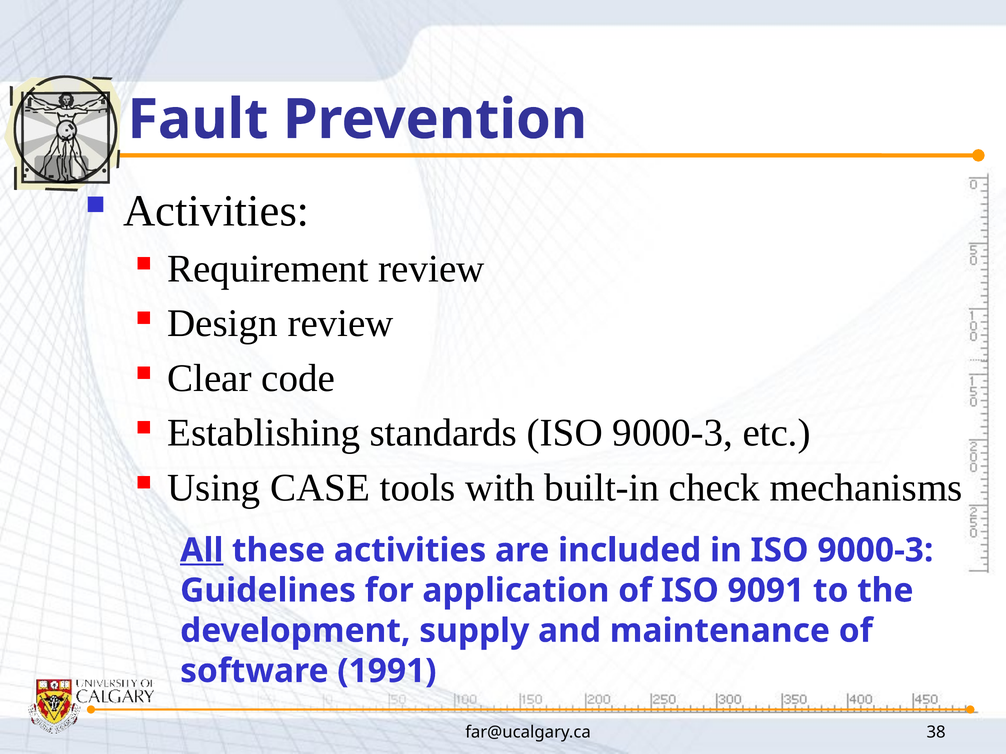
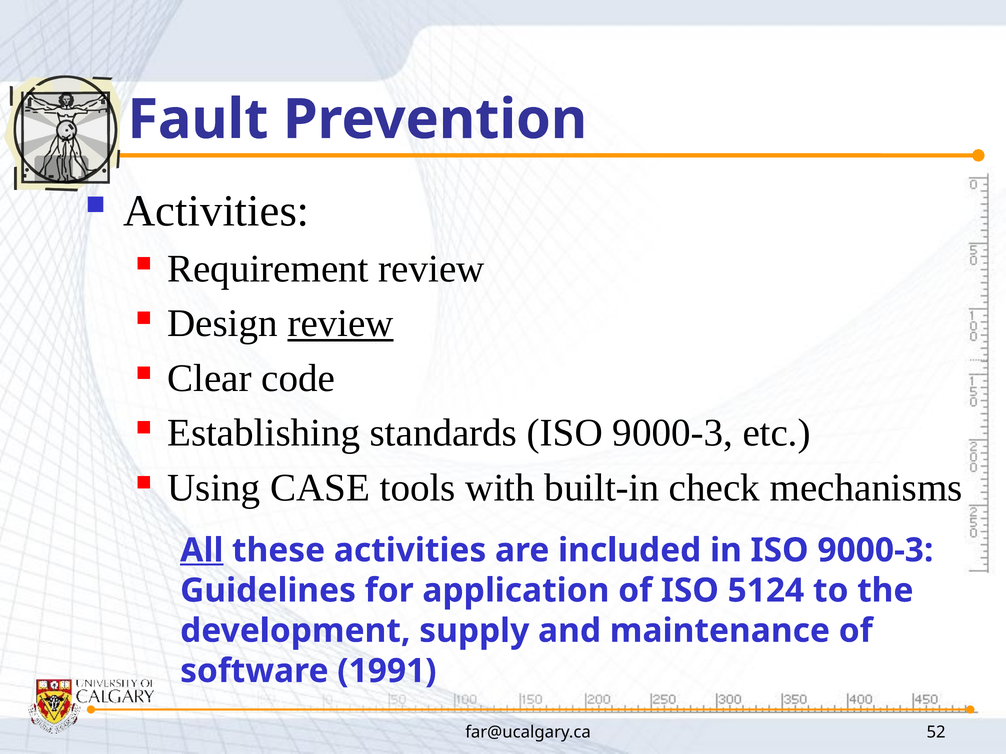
review at (341, 324) underline: none -> present
9091: 9091 -> 5124
38: 38 -> 52
